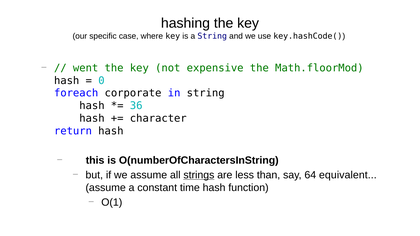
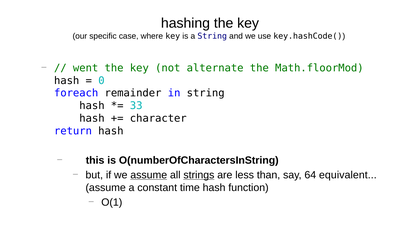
expensive: expensive -> alternate
corporate: corporate -> remainder
36: 36 -> 33
assume at (149, 175) underline: none -> present
